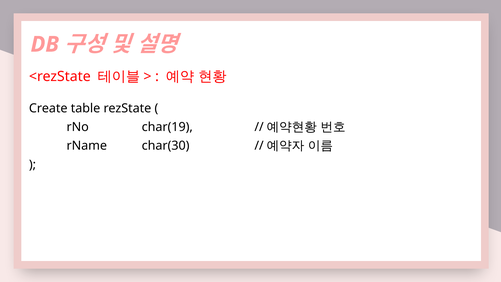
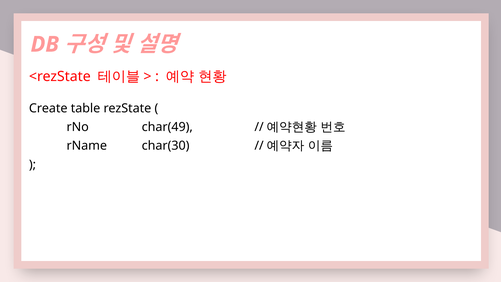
char(19: char(19 -> char(49
